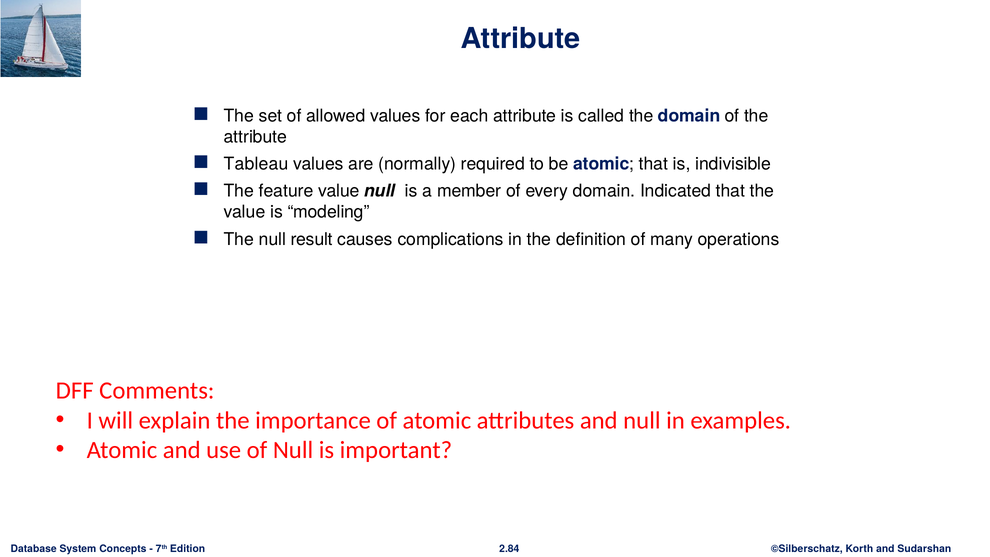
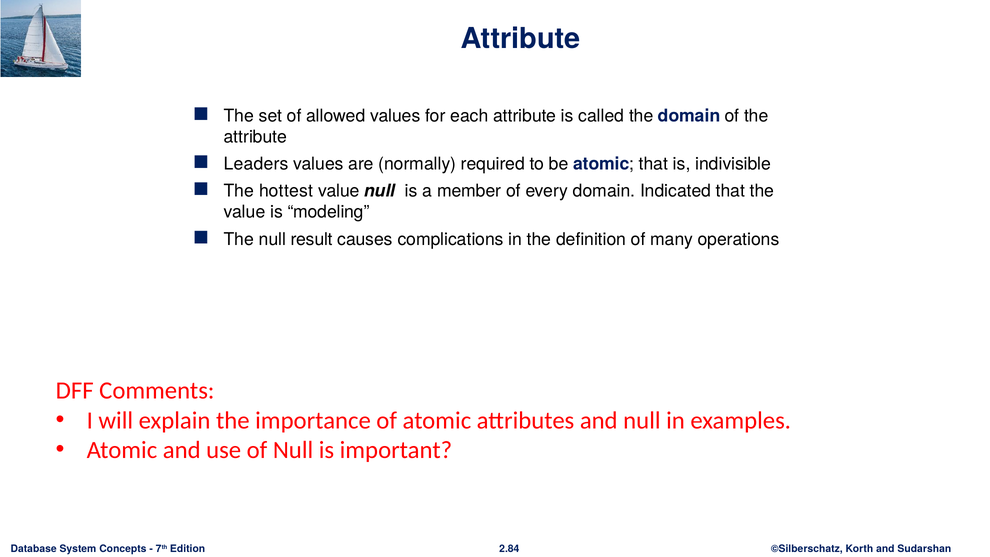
Tableau: Tableau -> Leaders
feature: feature -> hottest
